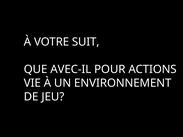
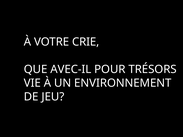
SUIT: SUIT -> CRIE
ACTIONS: ACTIONS -> TRÉSORS
